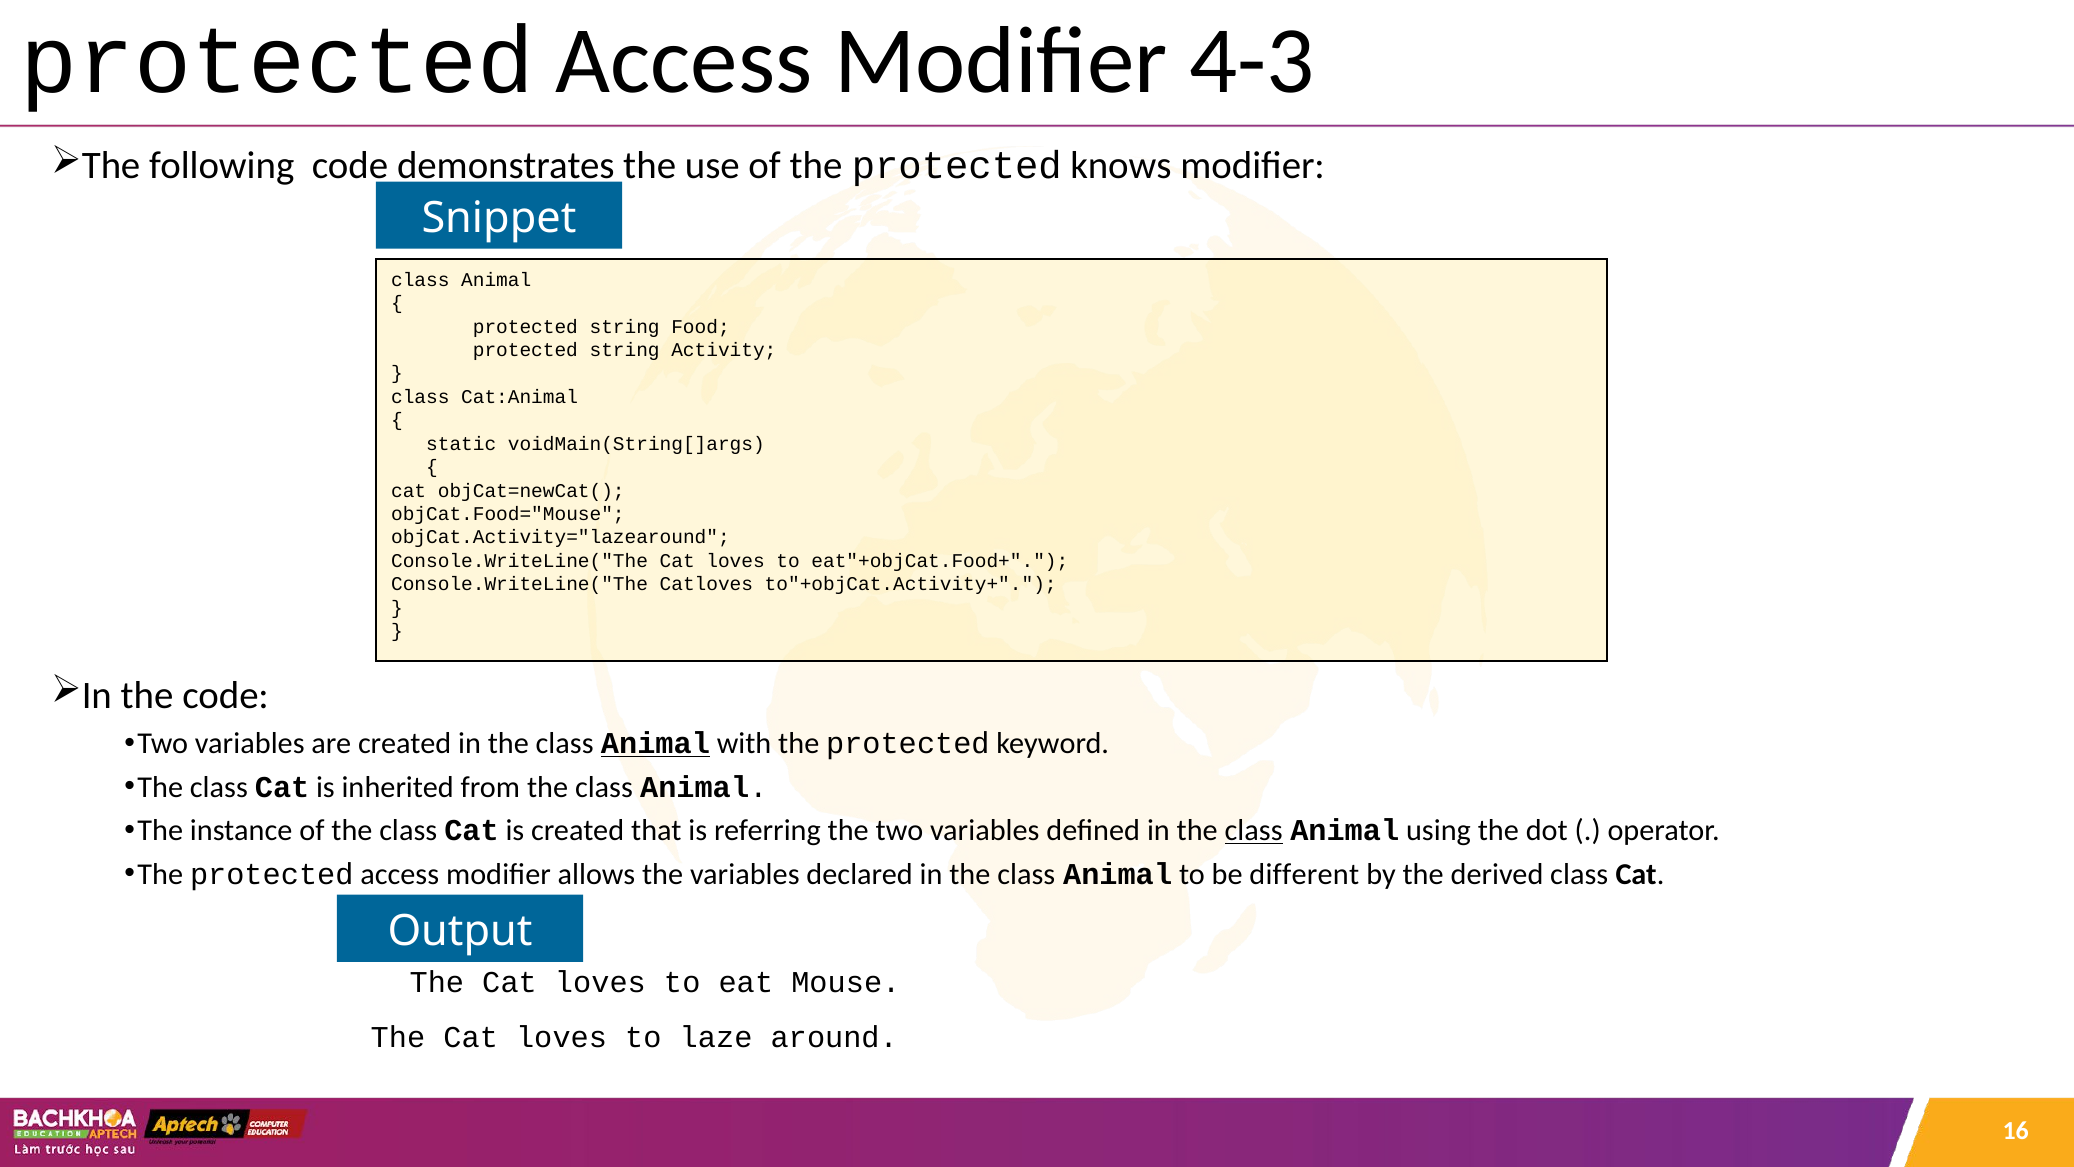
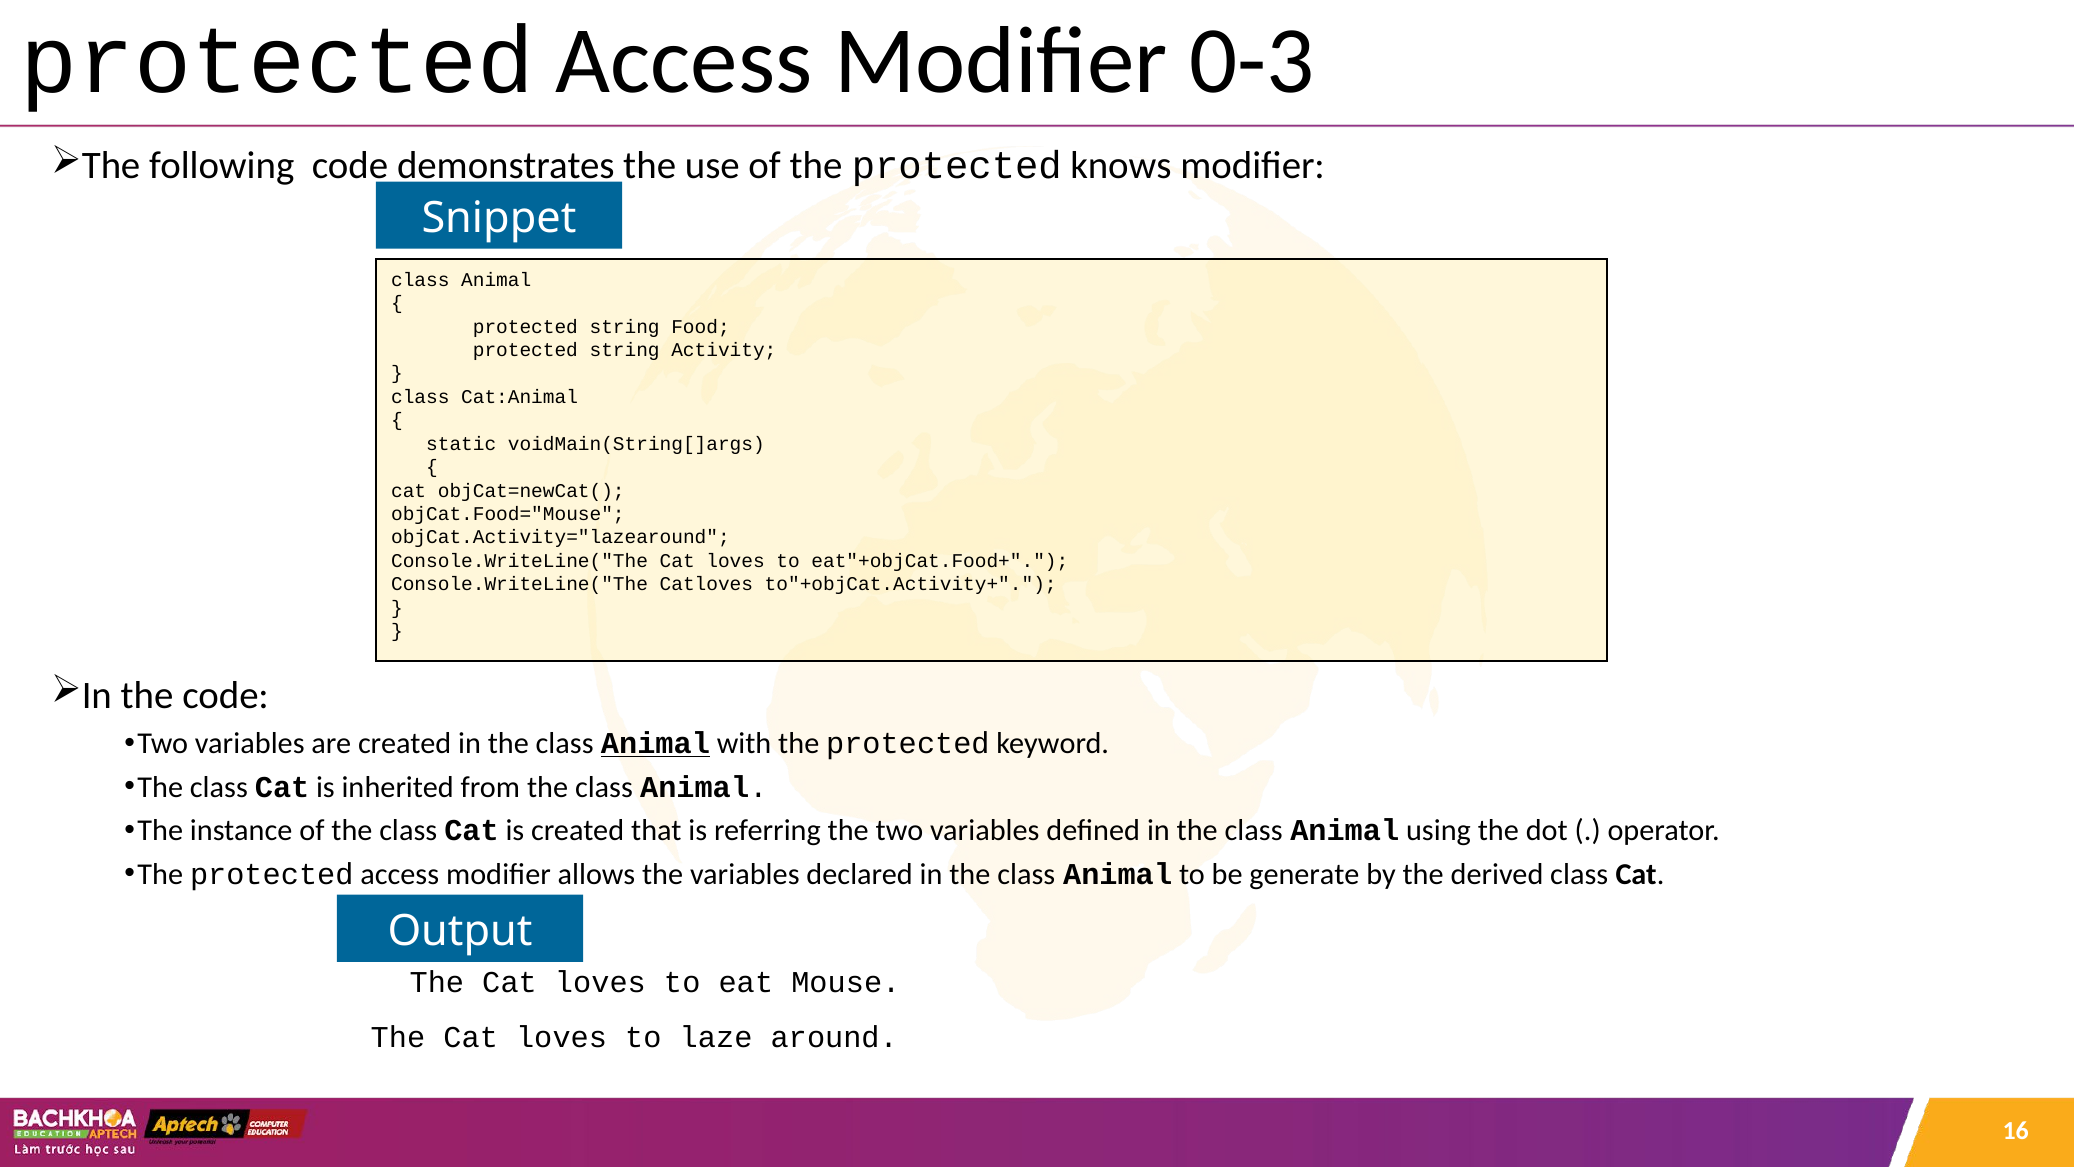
4-3: 4-3 -> 0-3
class at (1254, 830) underline: present -> none
different: different -> generate
